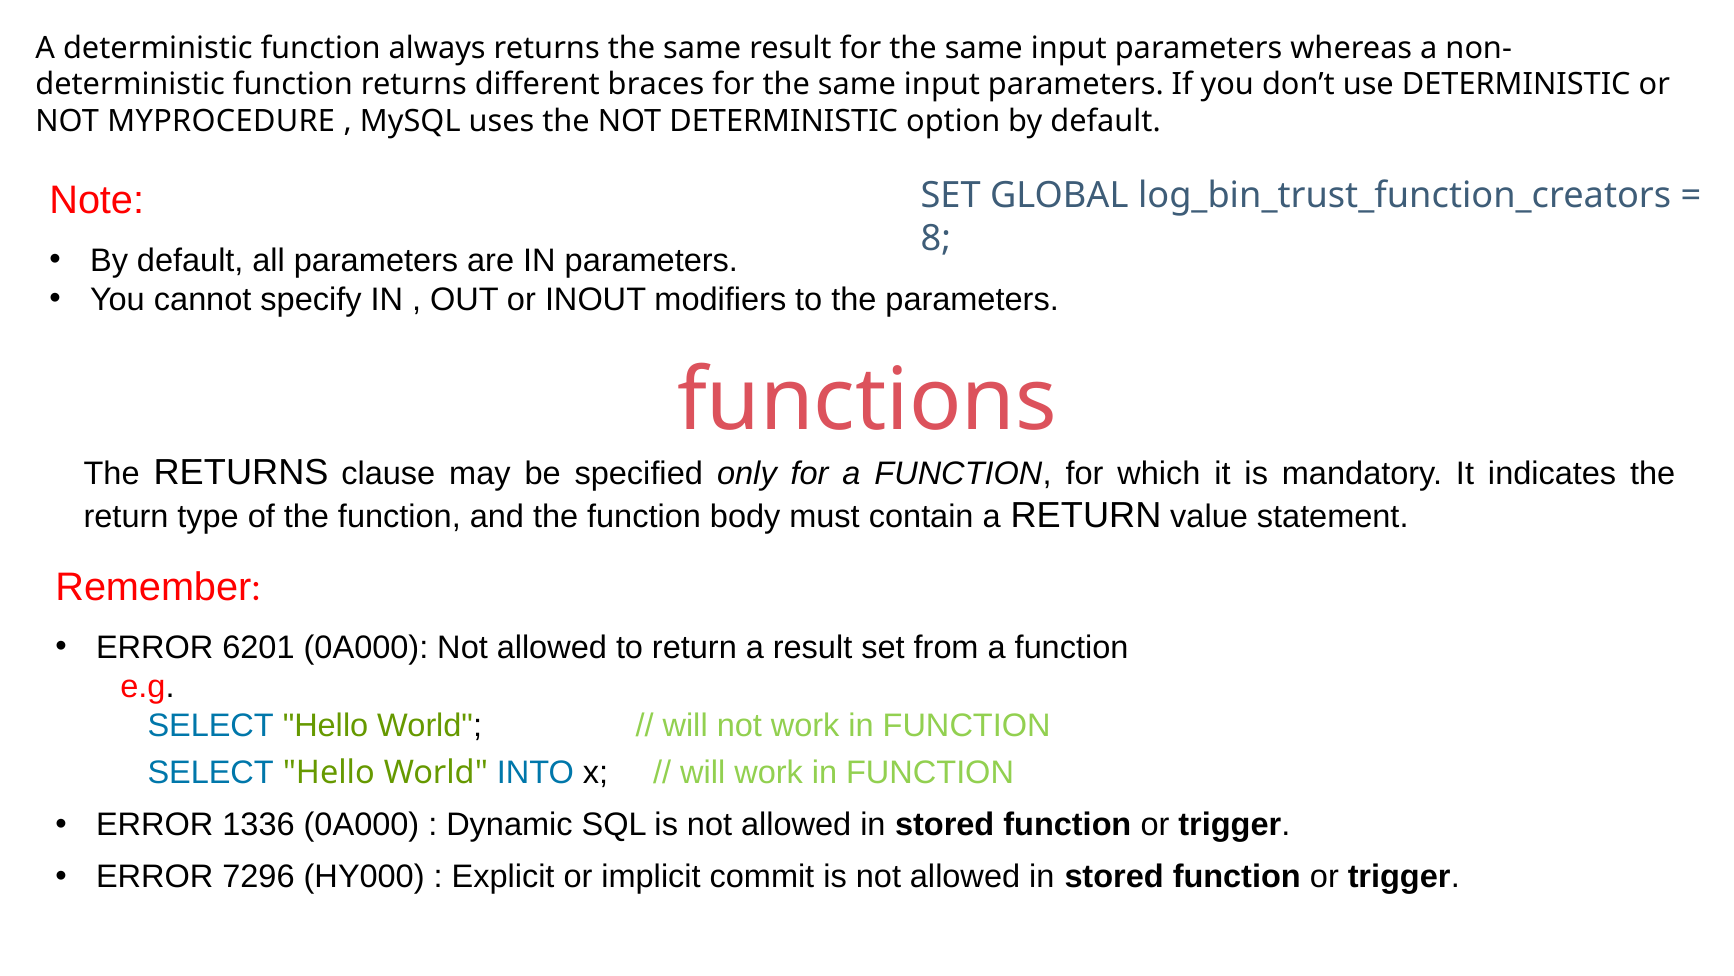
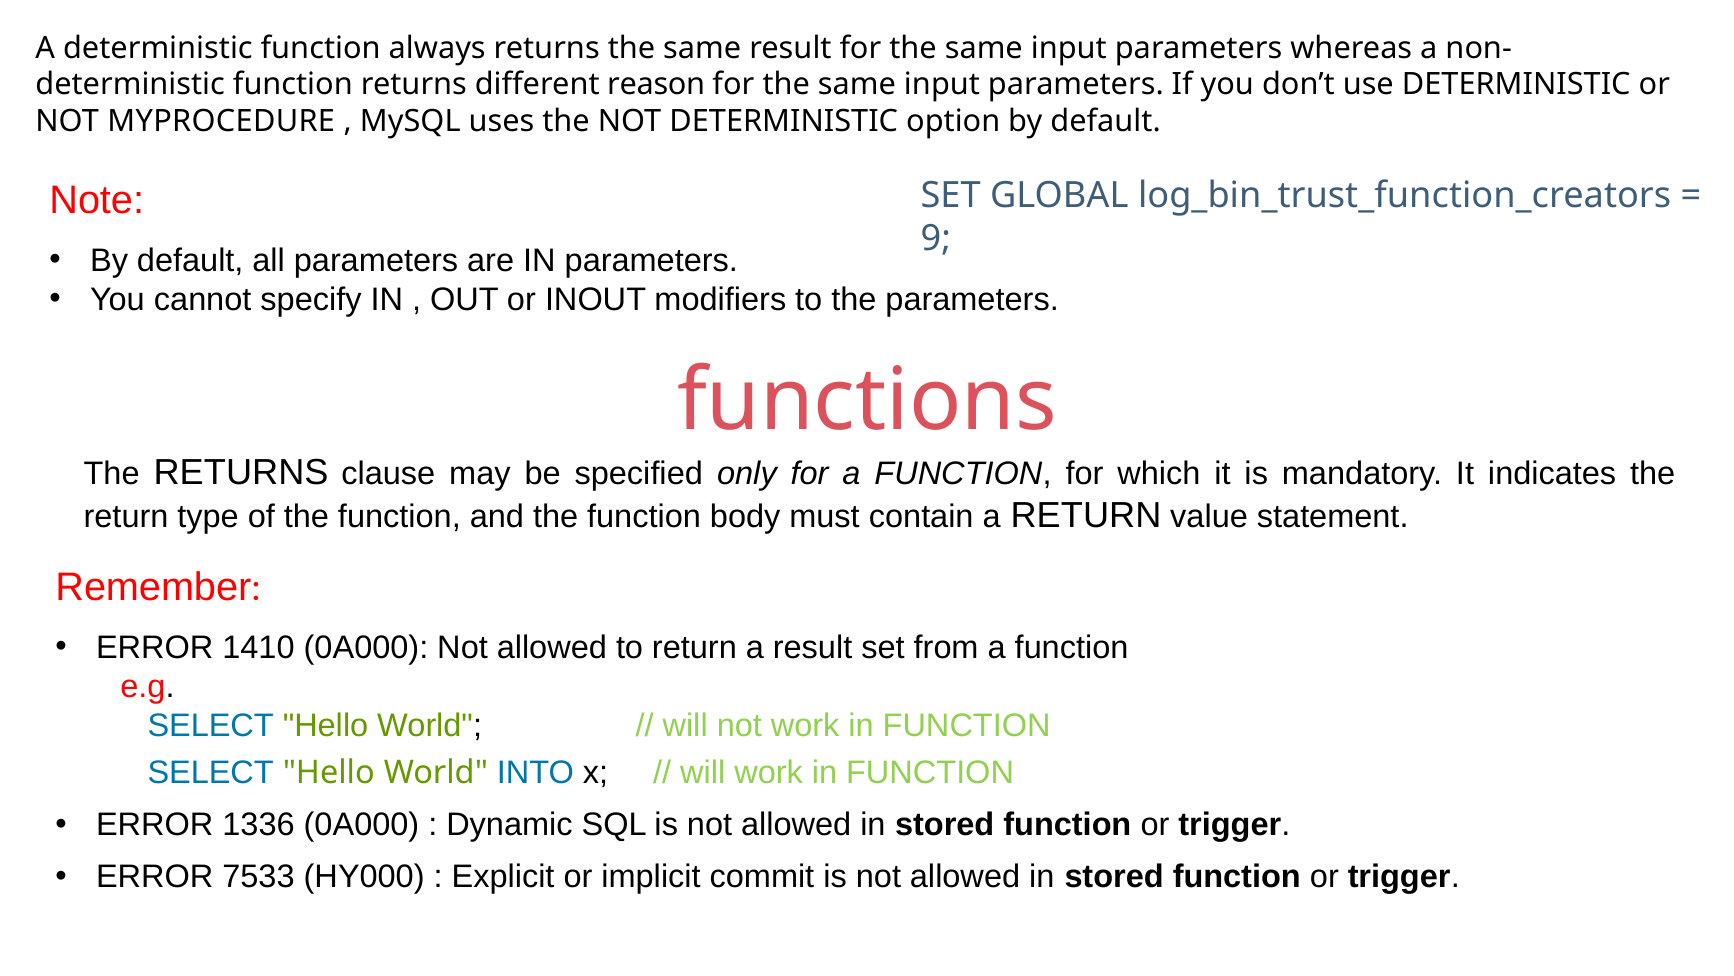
braces: braces -> reason
8: 8 -> 9
6201: 6201 -> 1410
7296: 7296 -> 7533
